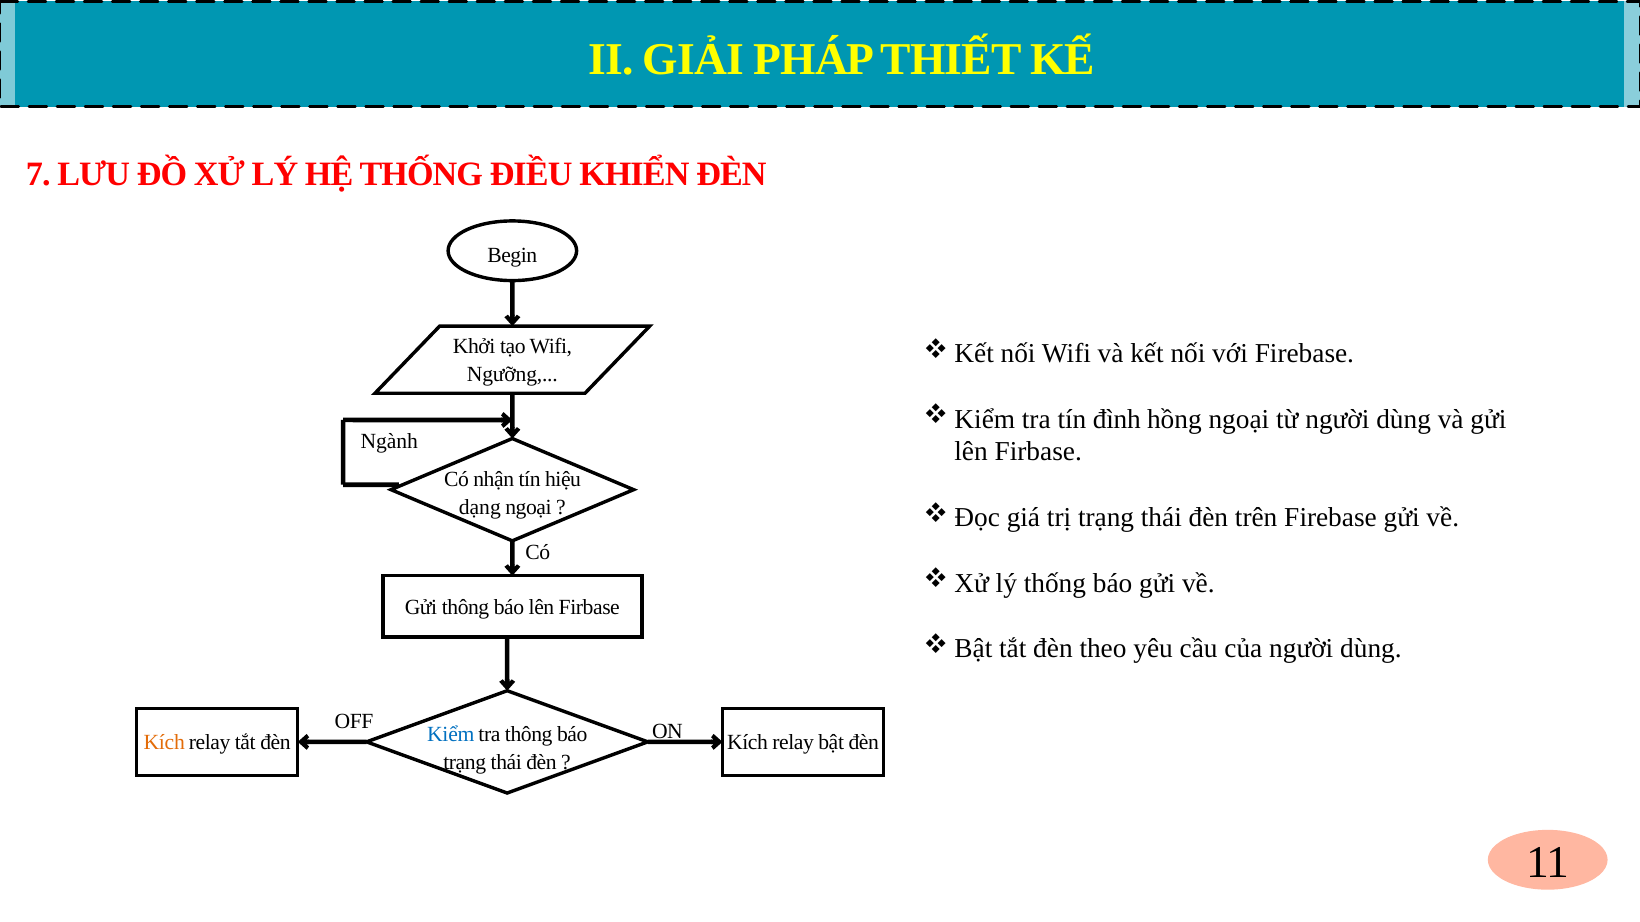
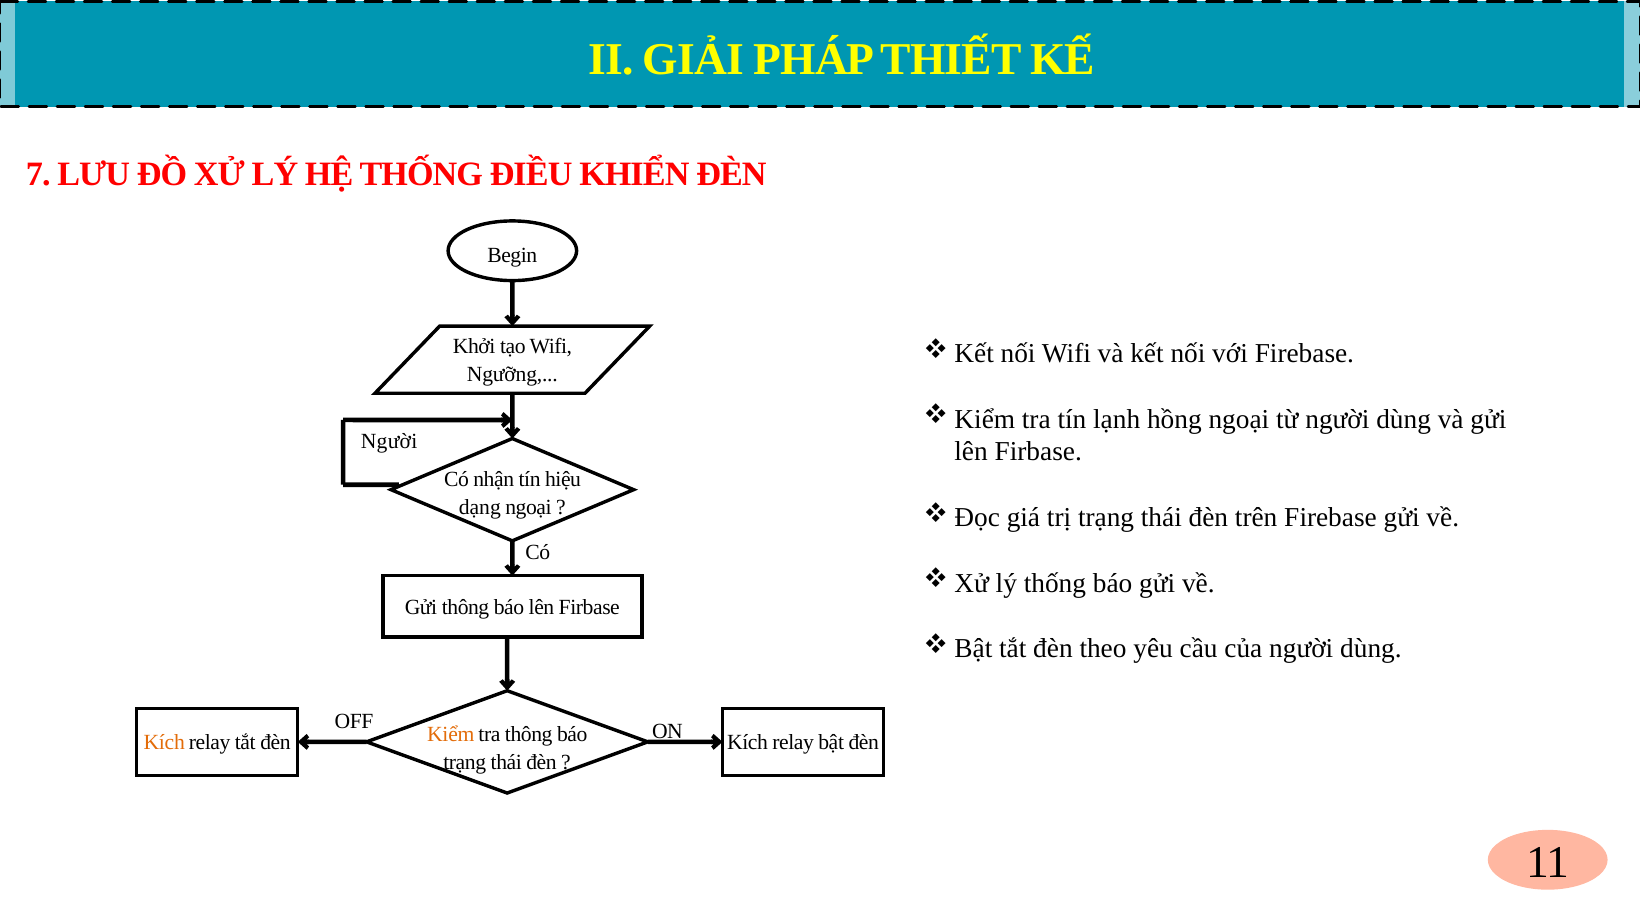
đình: đình -> lạnh
Ngành at (389, 442): Ngành -> Người
Kiểm colour: blue -> orange
